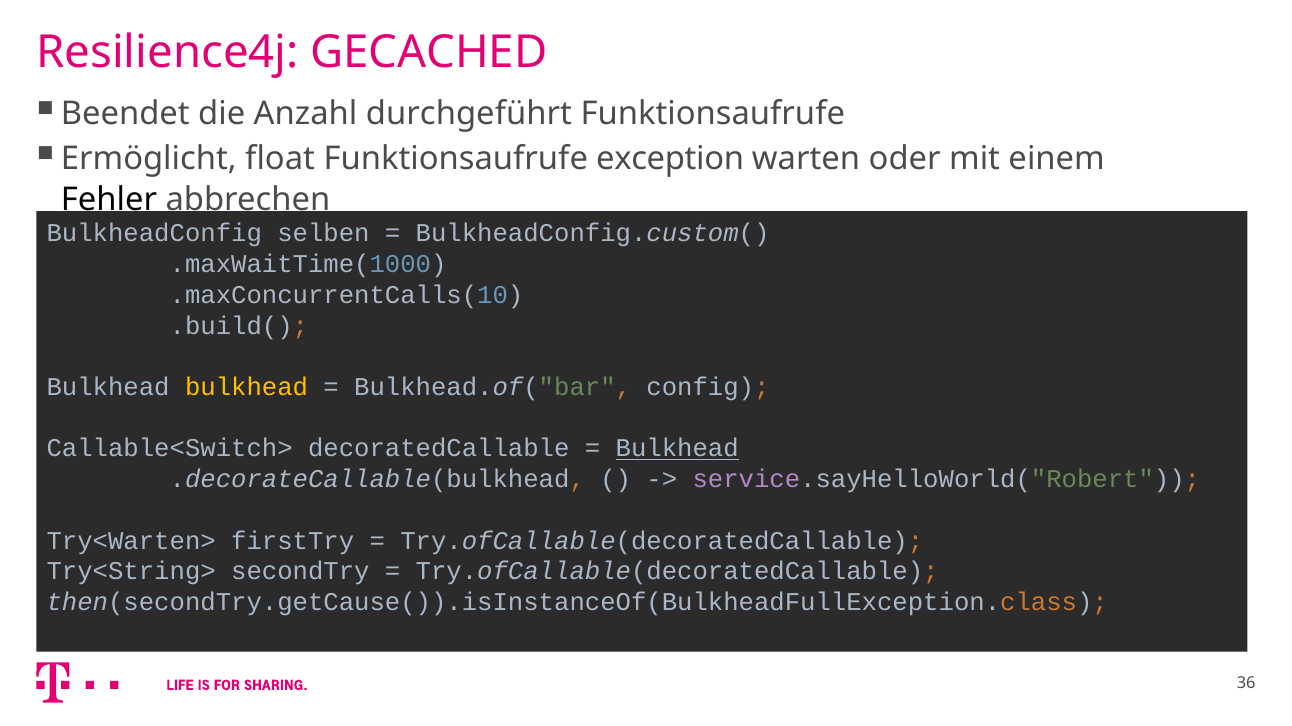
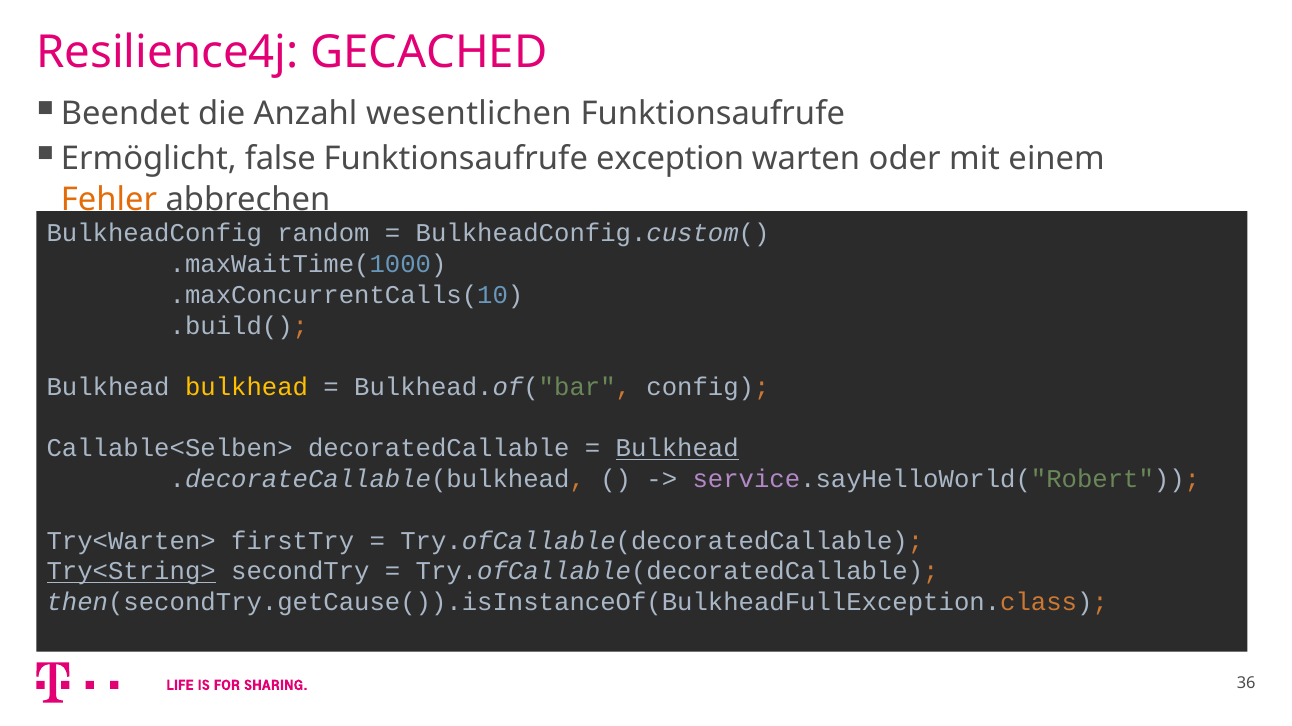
durchgeführt: durchgeführt -> wesentlichen
float: float -> false
Fehler colour: black -> orange
selben: selben -> random
Callable<Switch>: Callable<Switch> -> Callable<Selben>
Try<String> underline: none -> present
